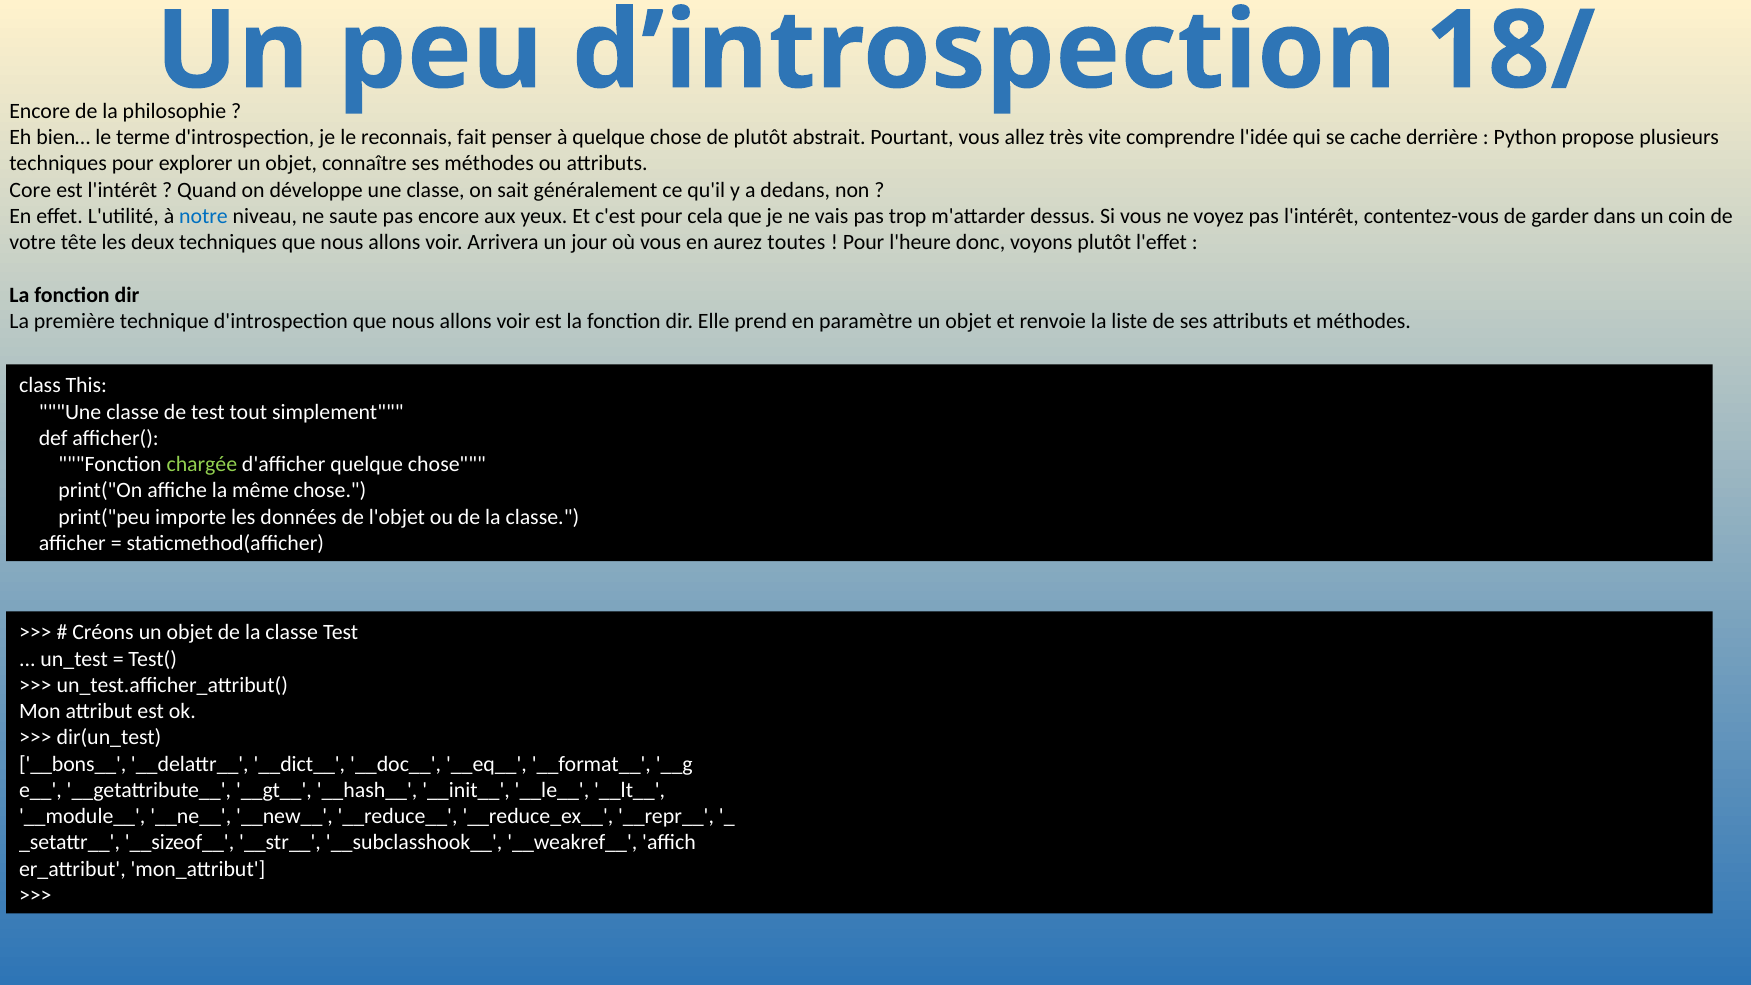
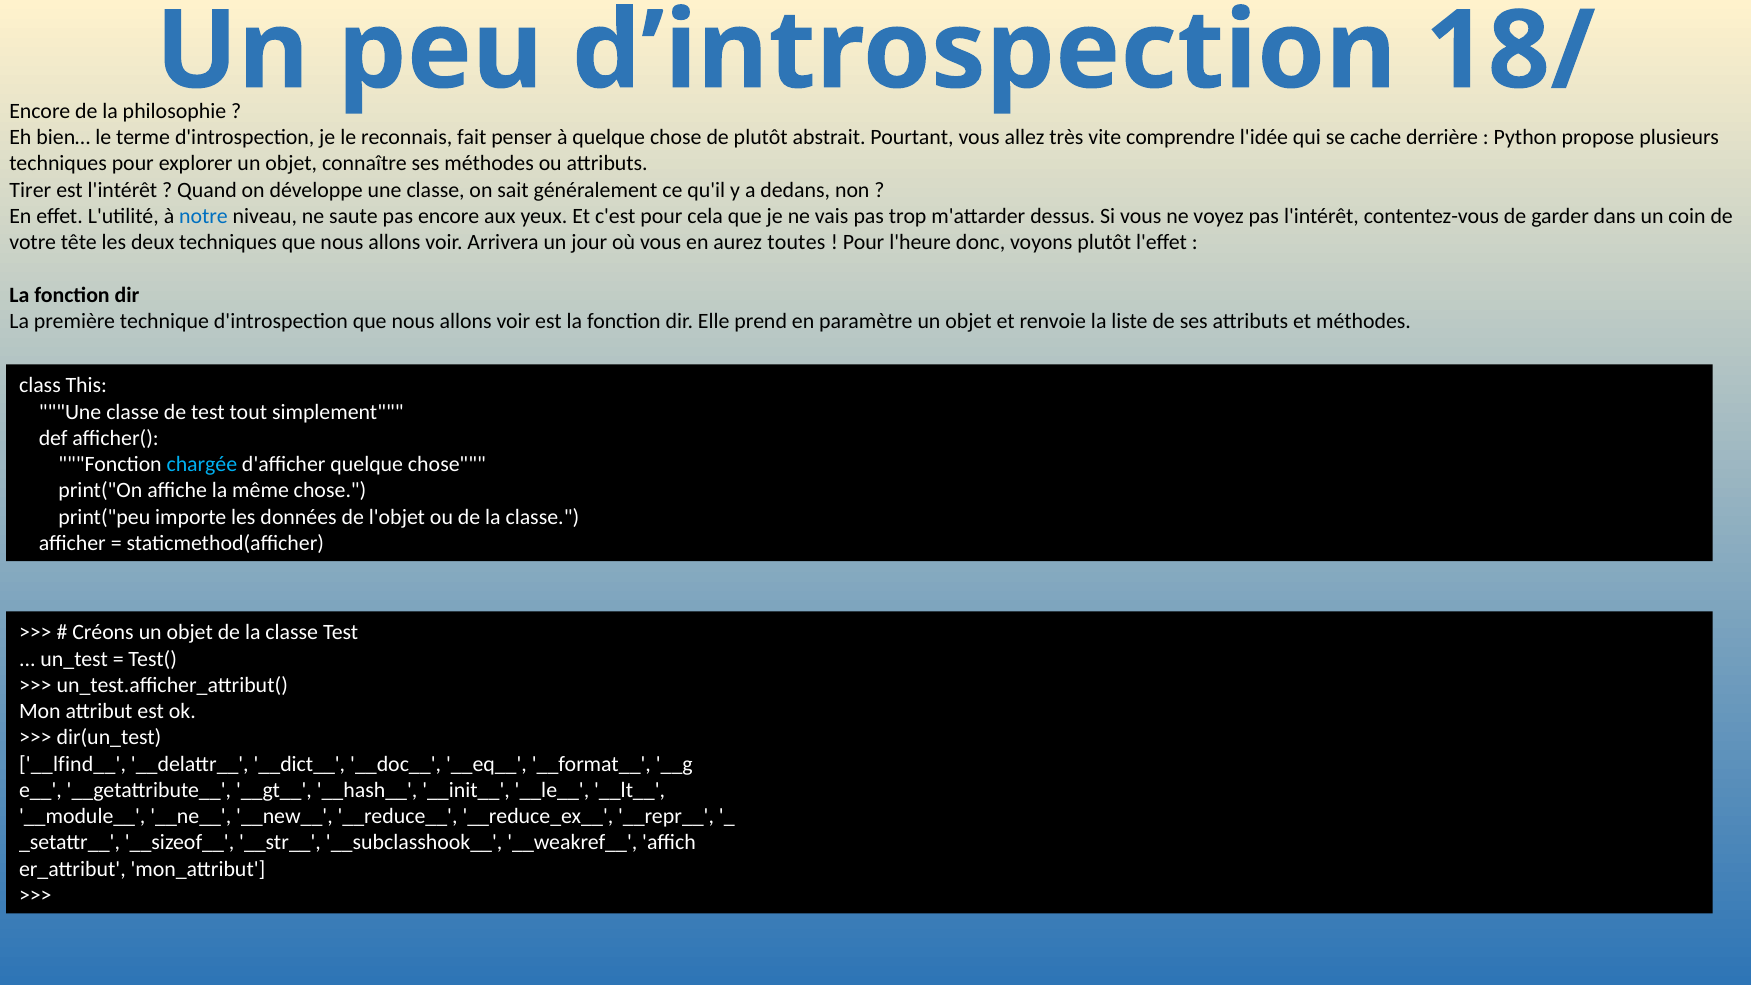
Core: Core -> Tirer
chargée colour: light green -> light blue
__bons__: __bons__ -> __lfind__
